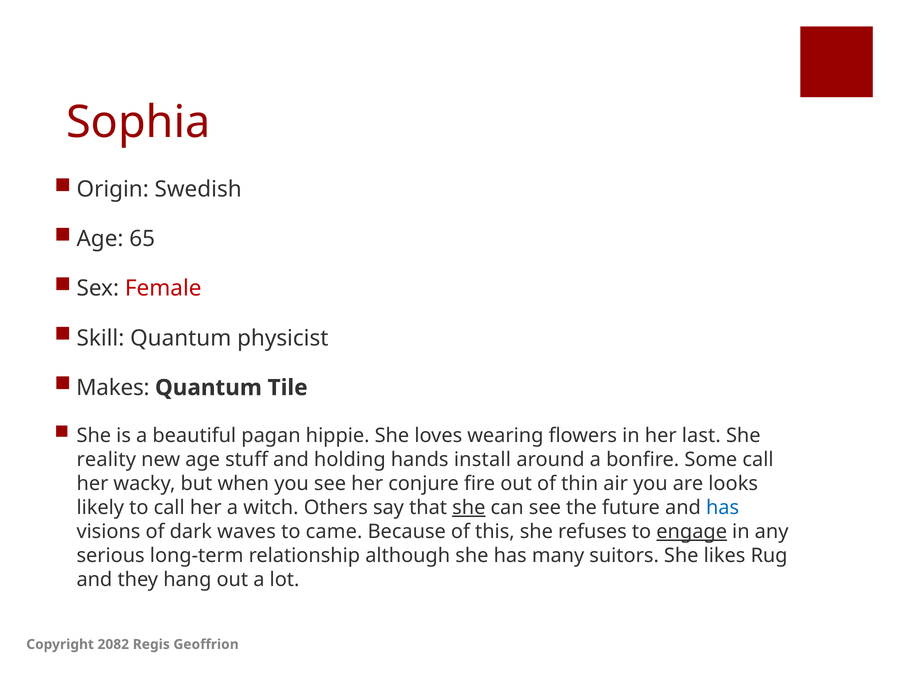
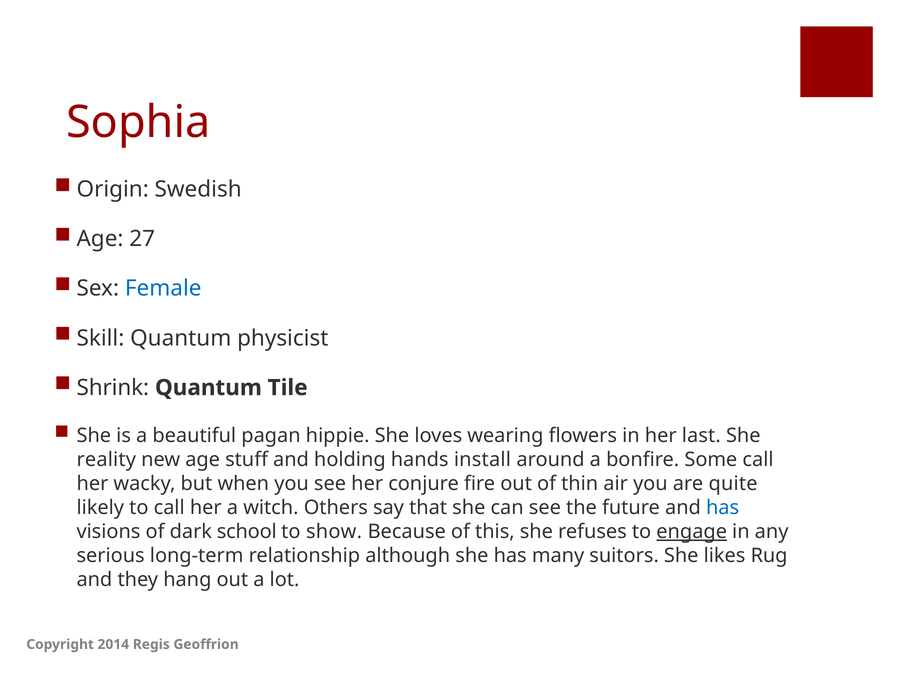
65: 65 -> 27
Female colour: red -> blue
Makes: Makes -> Shrink
looks: looks -> quite
she at (469, 507) underline: present -> none
waves: waves -> school
came: came -> show
2082: 2082 -> 2014
